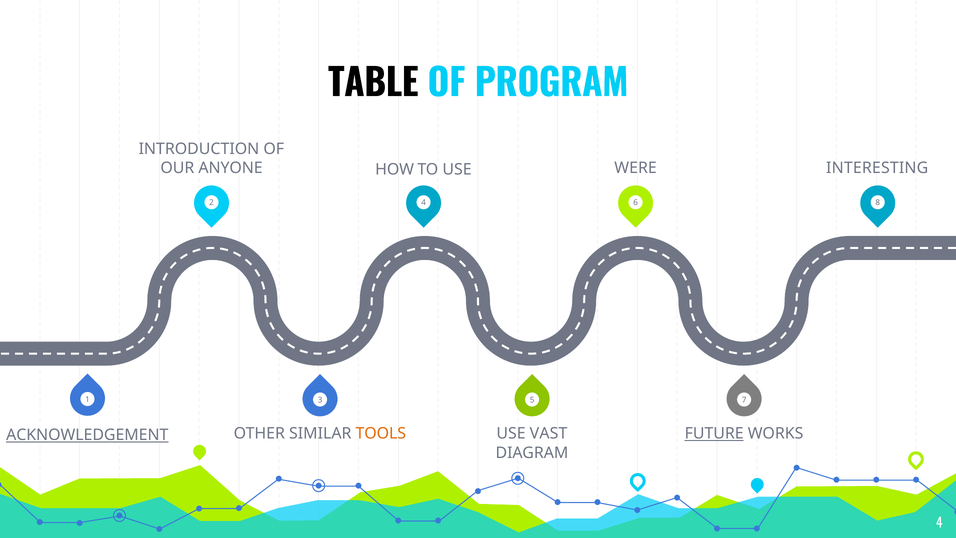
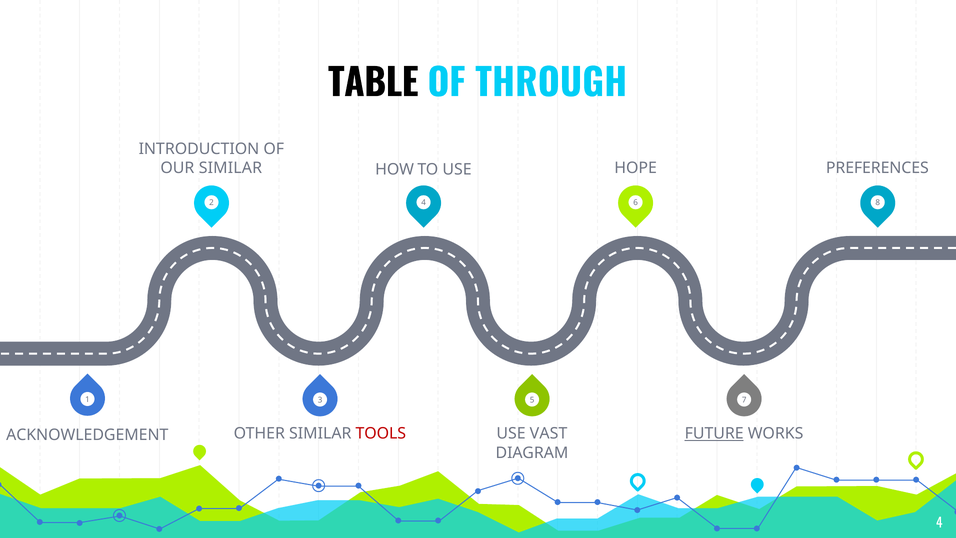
PROGRAM: PROGRAM -> THROUGH
OUR ANYONE: ANYONE -> SIMILAR
WERE: WERE -> HOPE
INTERESTING: INTERESTING -> PREFERENCES
TOOLS colour: orange -> red
ACKNOWLEDGEMENT underline: present -> none
